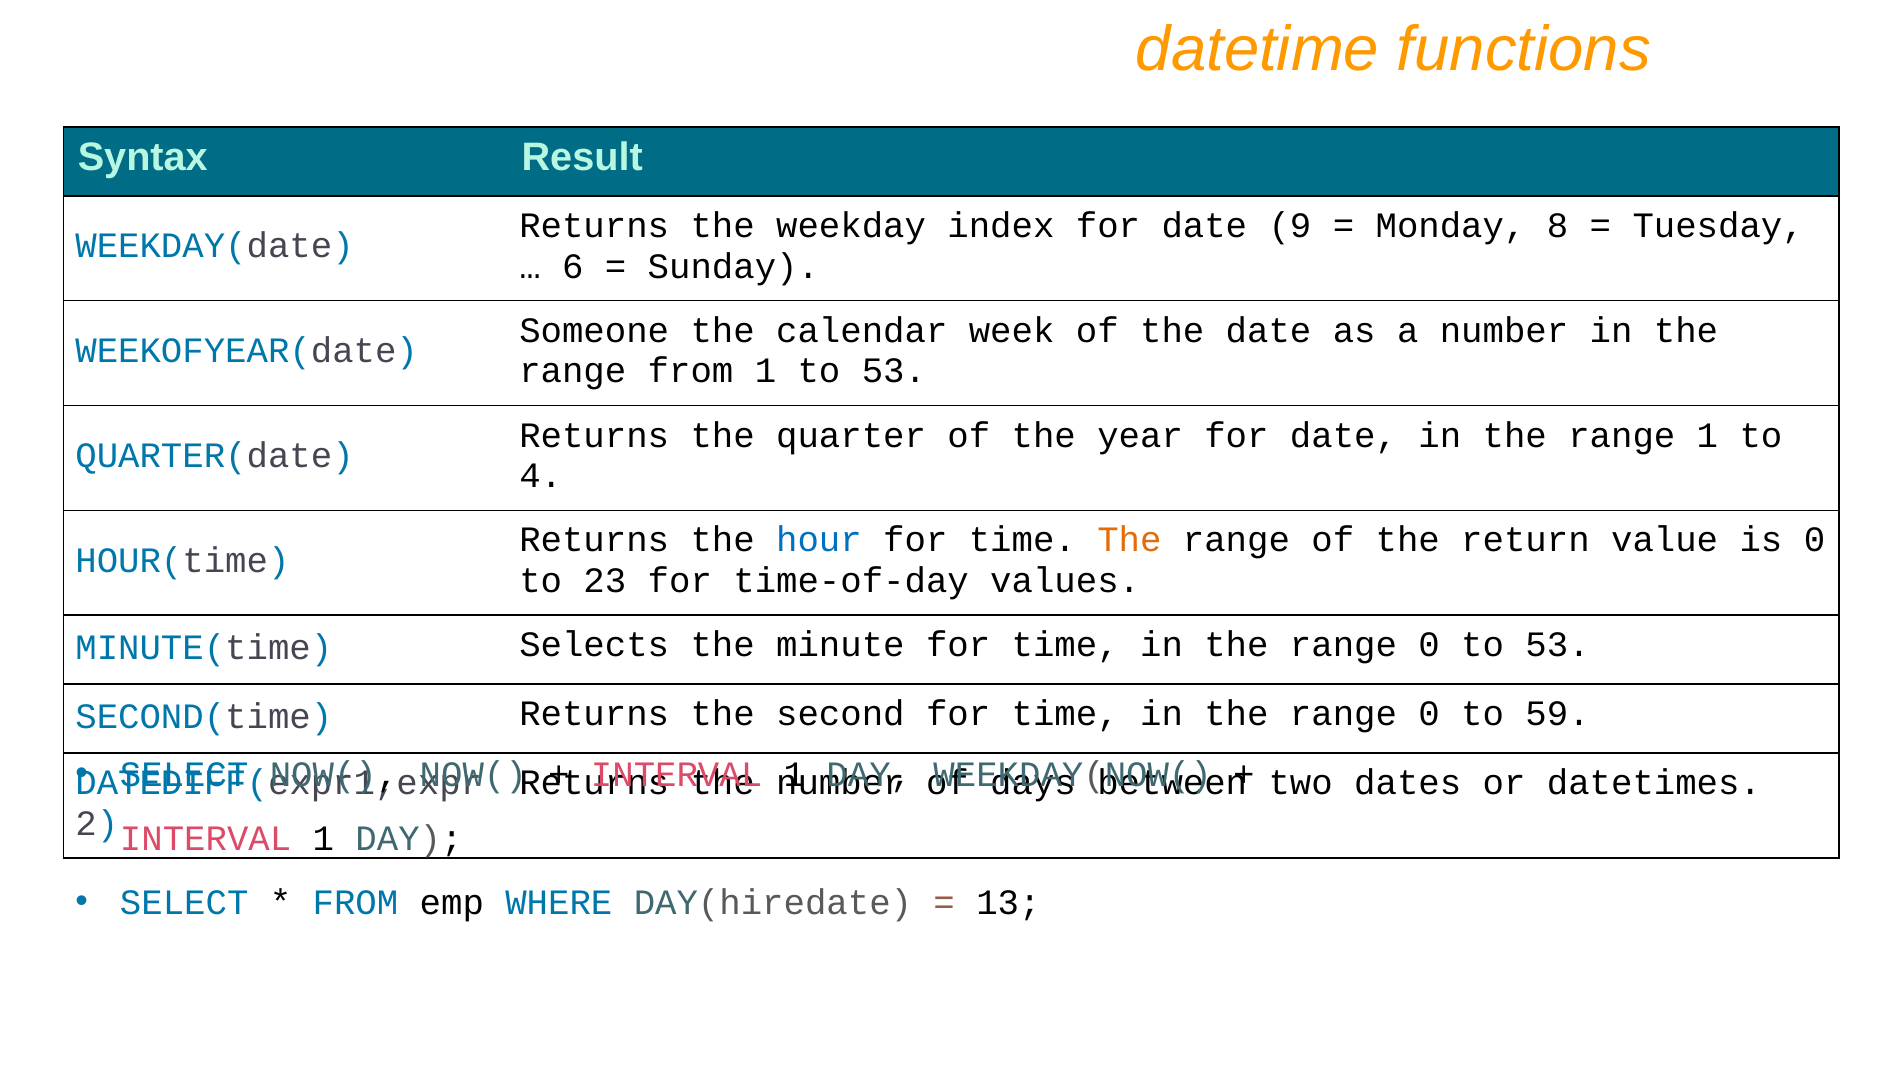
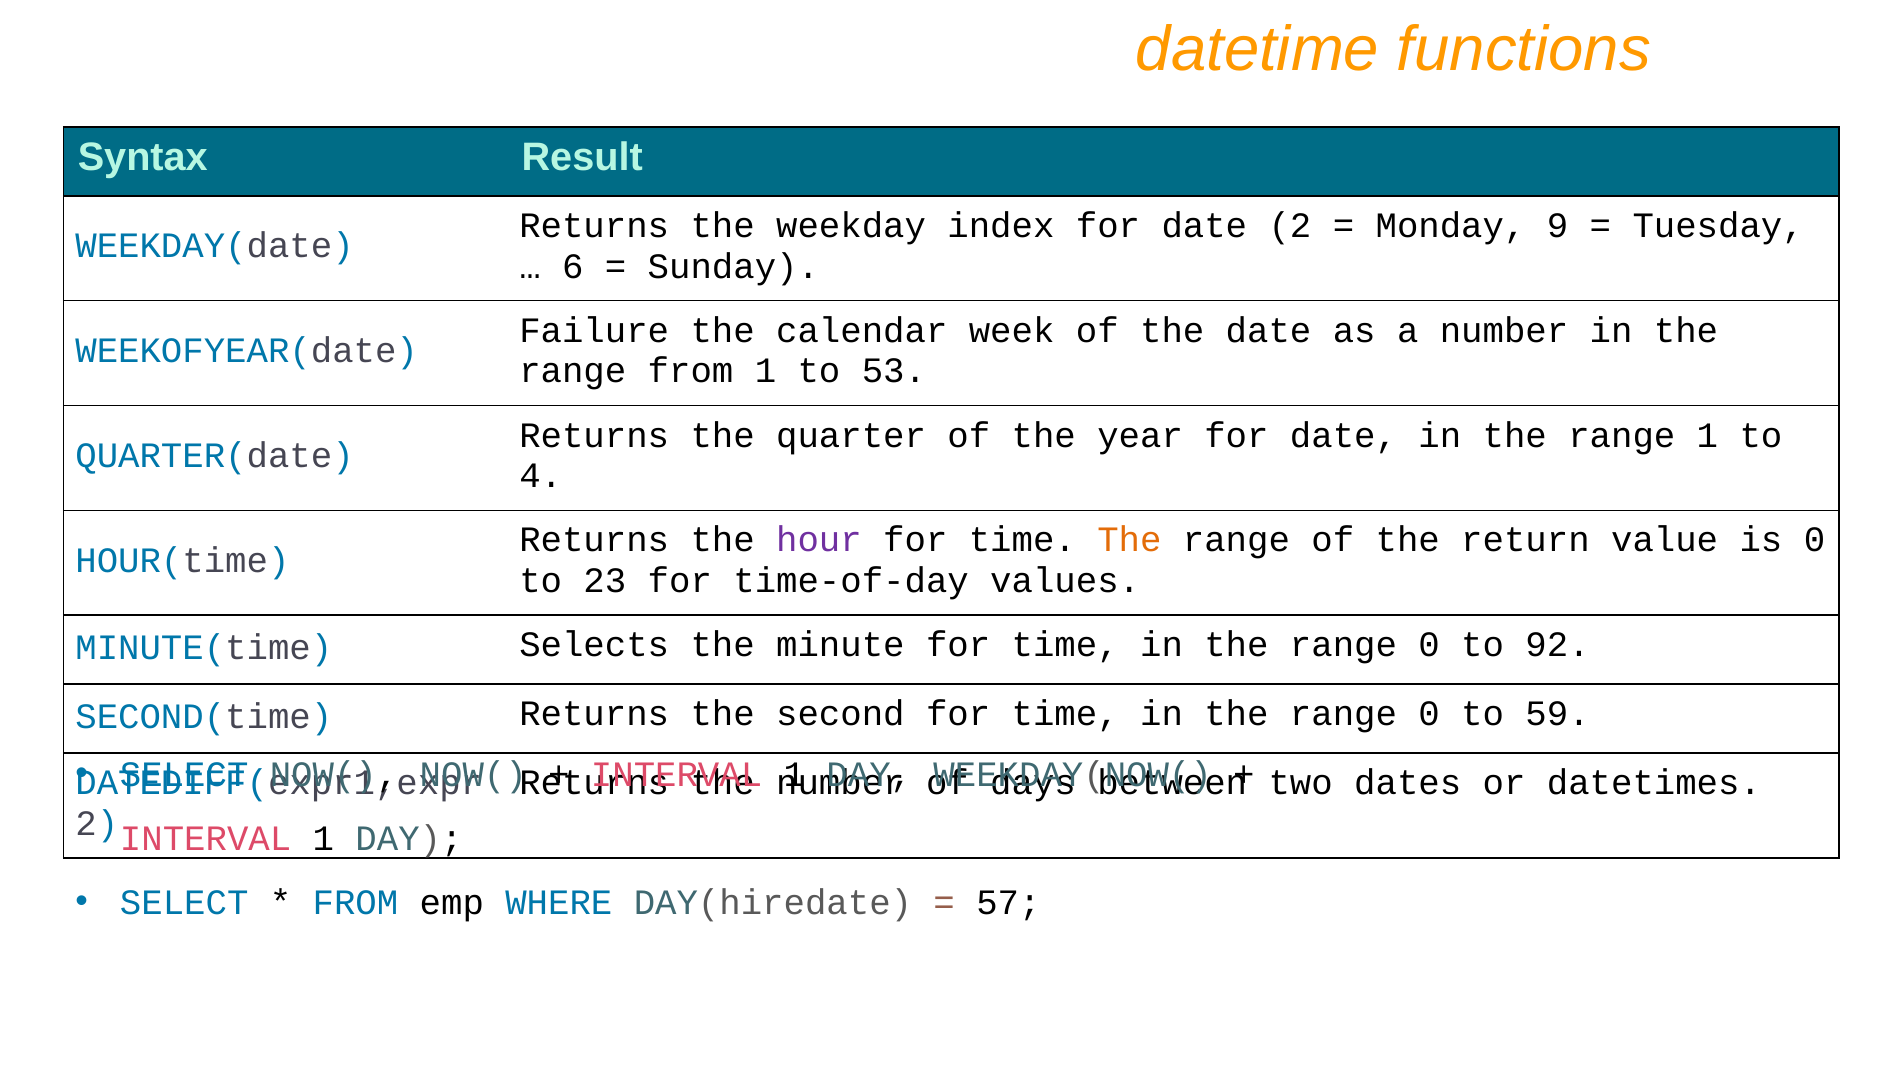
date 9: 9 -> 2
8: 8 -> 9
Someone: Someone -> Failure
hour colour: blue -> purple
0 to 53: 53 -> 92
13: 13 -> 57
